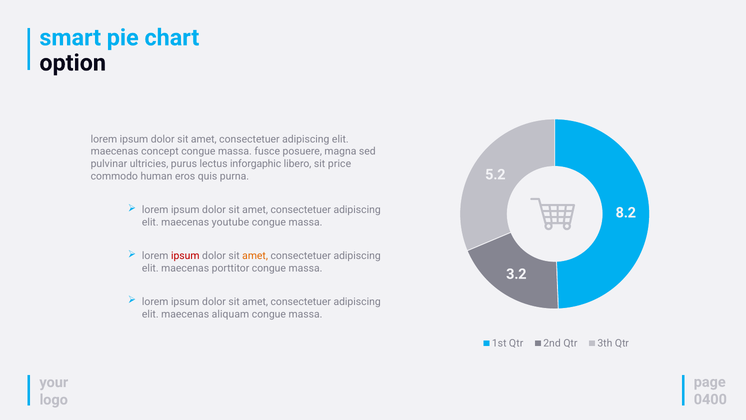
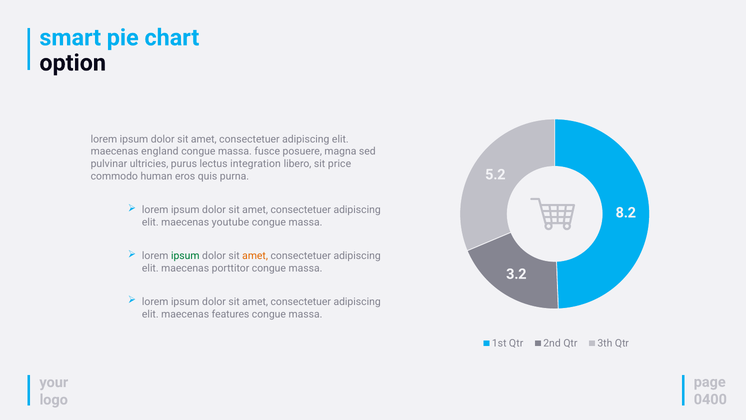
concept: concept -> england
inforgaphic: inforgaphic -> integration
ipsum at (185, 256) colour: red -> green
aliquam: aliquam -> features
